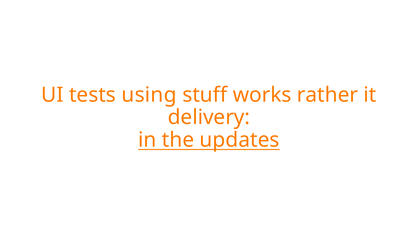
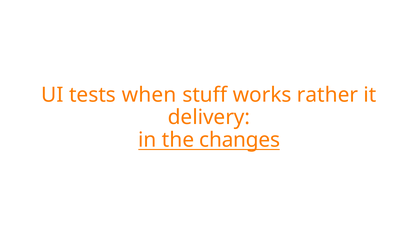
using: using -> when
updates: updates -> changes
